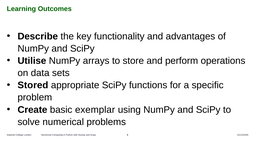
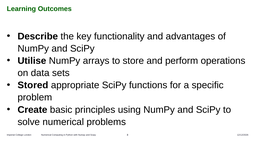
exemplar: exemplar -> principles
